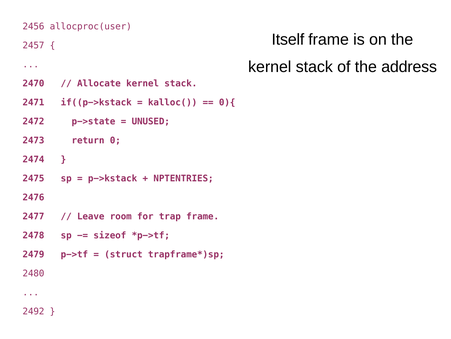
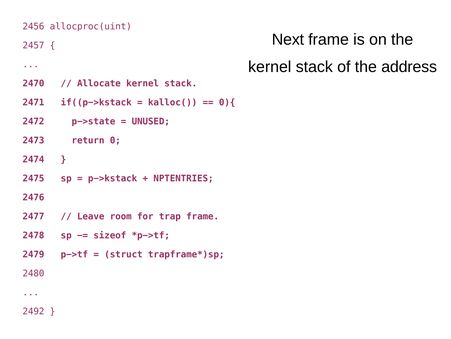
allocproc(user: allocproc(user -> allocproc(uint
Itself: Itself -> Next
